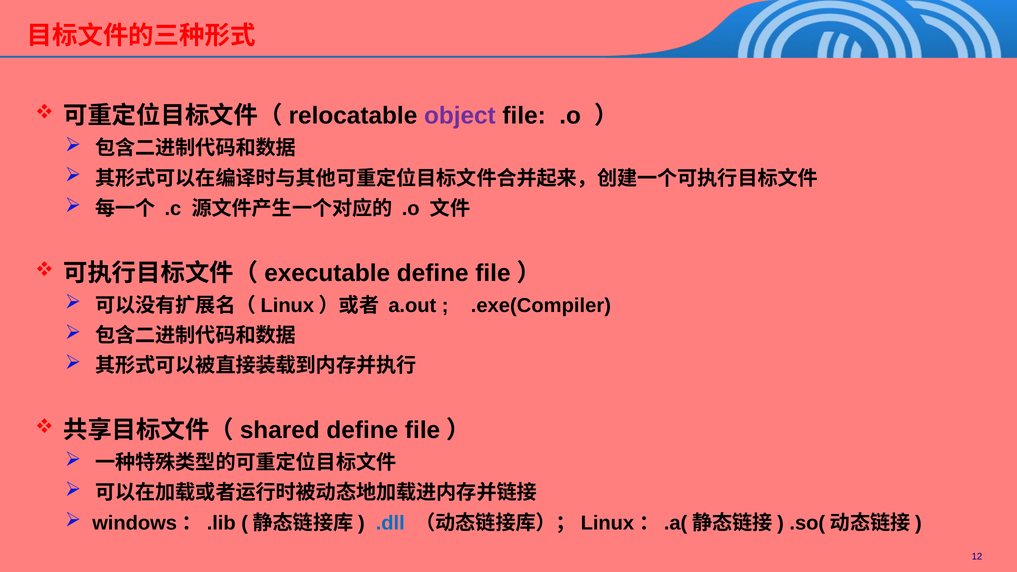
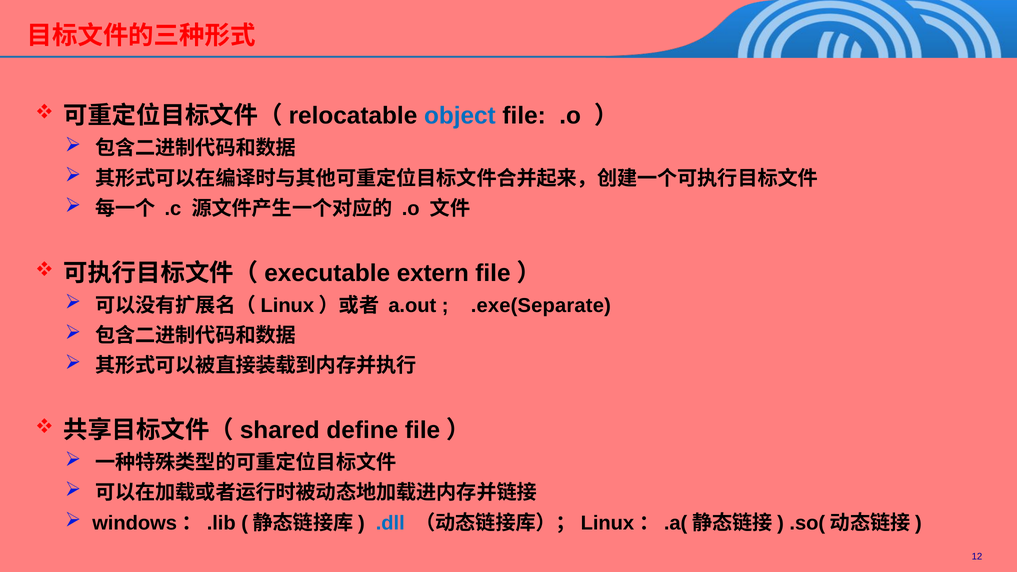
object colour: purple -> blue
define at (433, 273): define -> extern
.exe(Compiler: .exe(Compiler -> .exe(Separate
